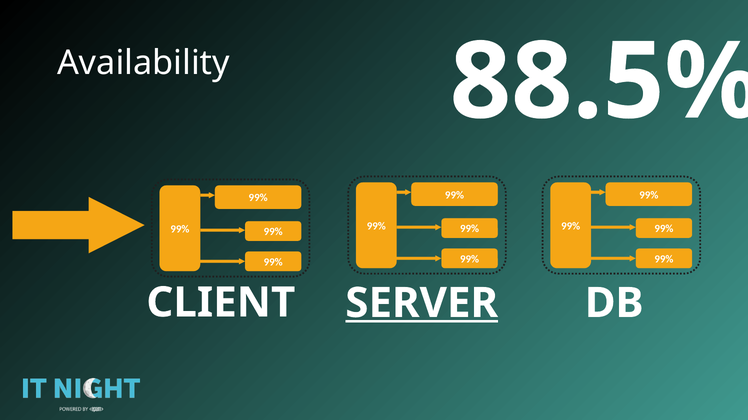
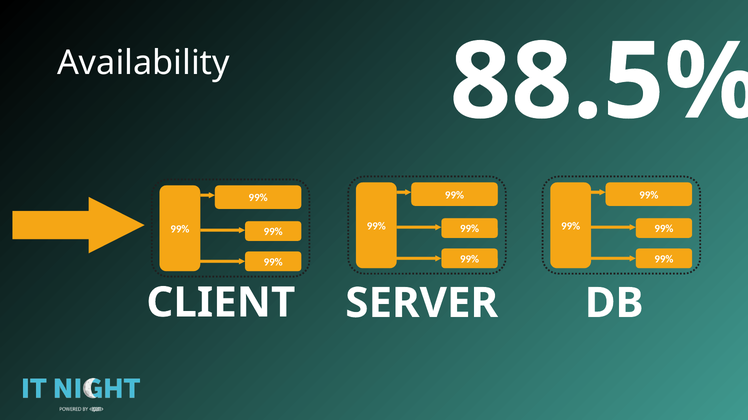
SERVER underline: present -> none
